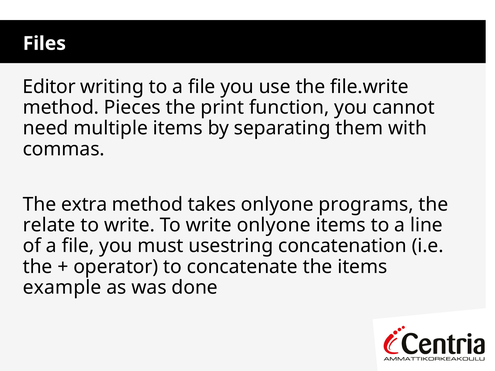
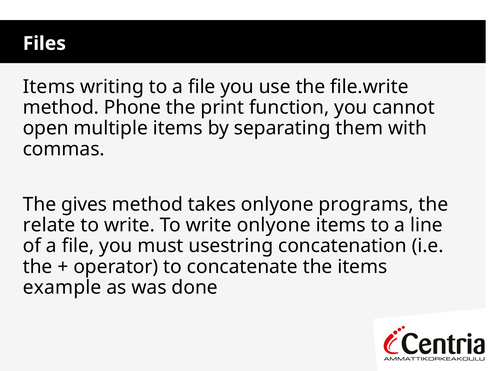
Editor at (49, 87): Editor -> Items
Pieces: Pieces -> Phone
need: need -> open
extra: extra -> gives
